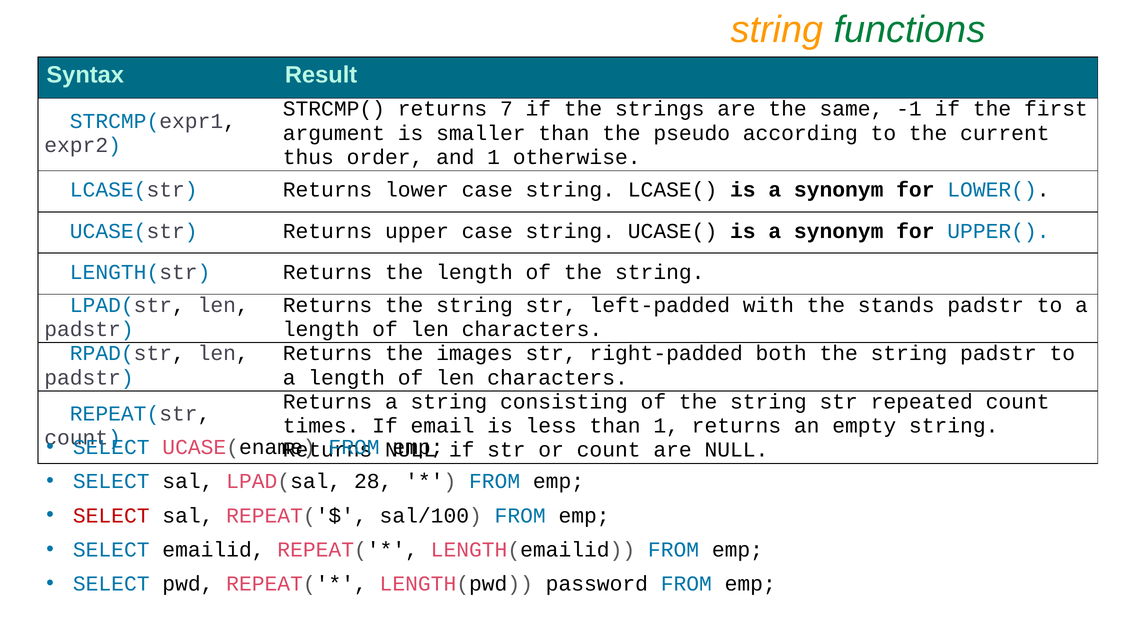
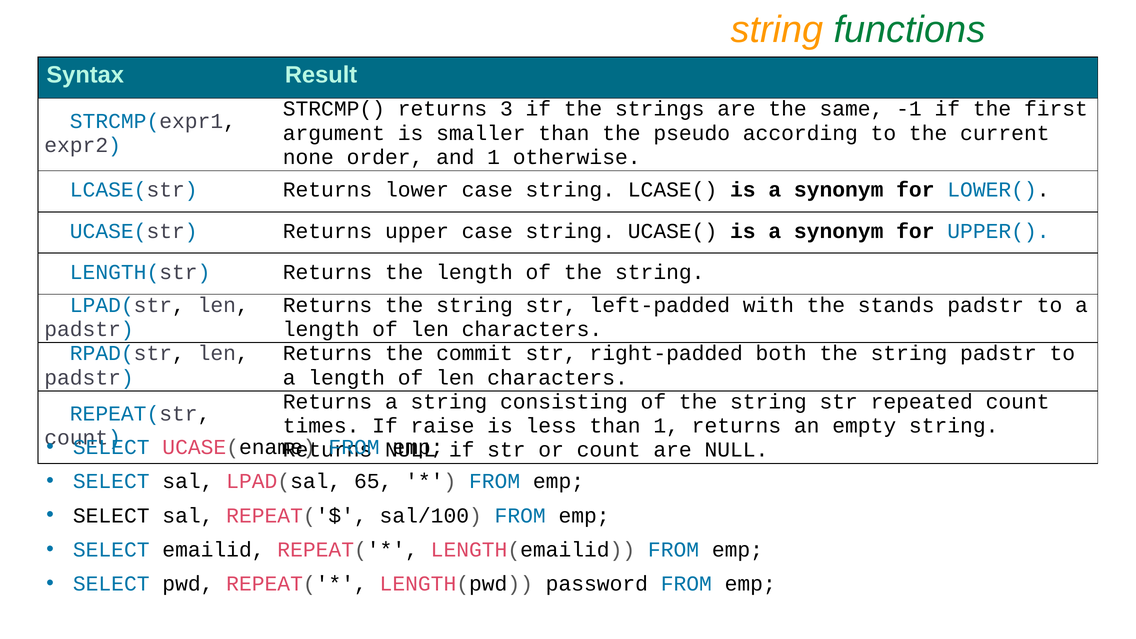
7: 7 -> 3
thus: thus -> none
images: images -> commit
email: email -> raise
28: 28 -> 65
SELECT at (111, 516) colour: red -> black
